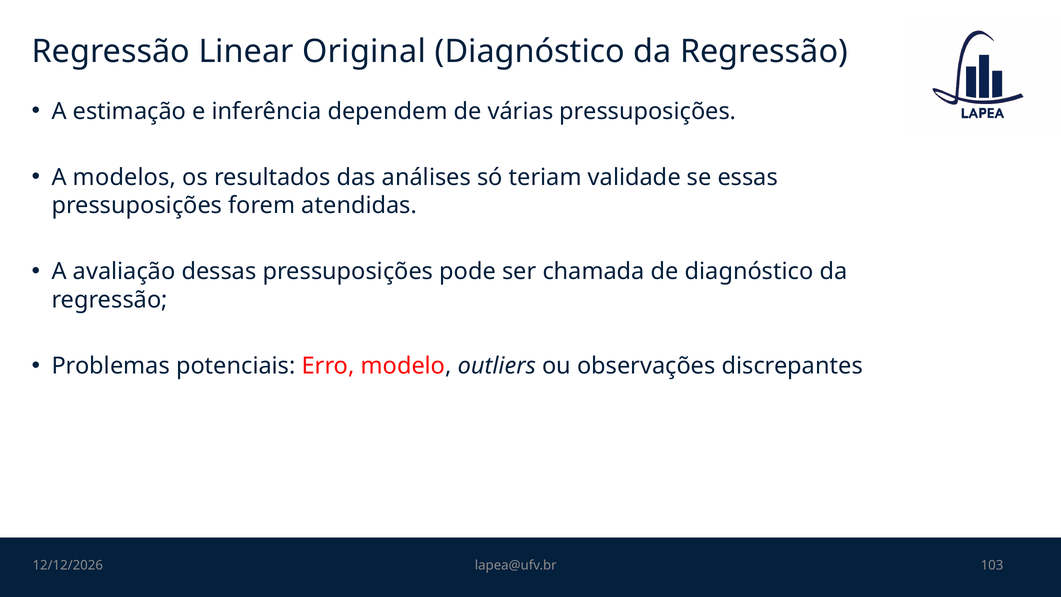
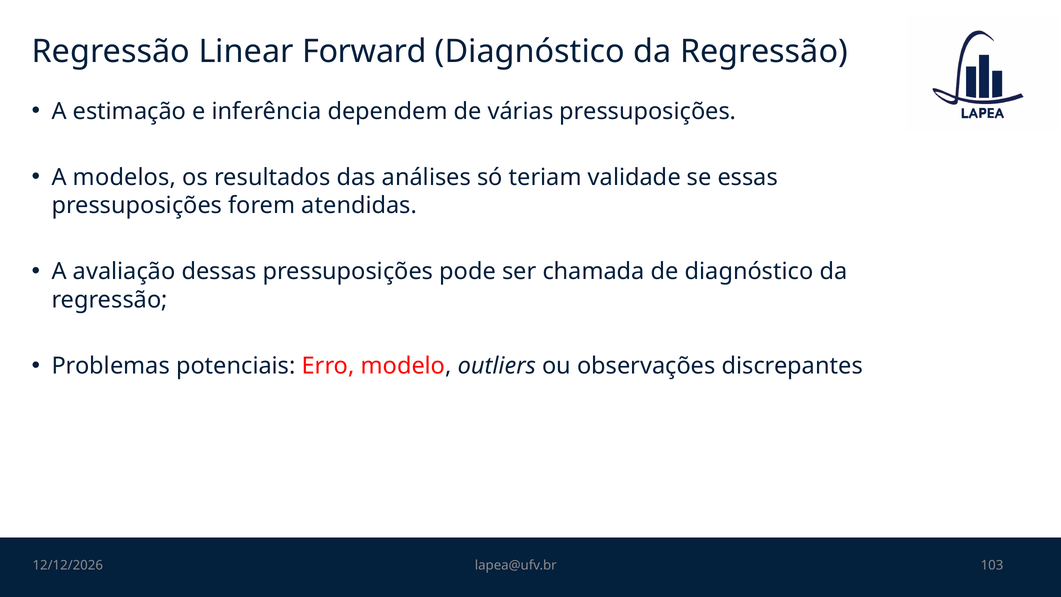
Original: Original -> Forward
